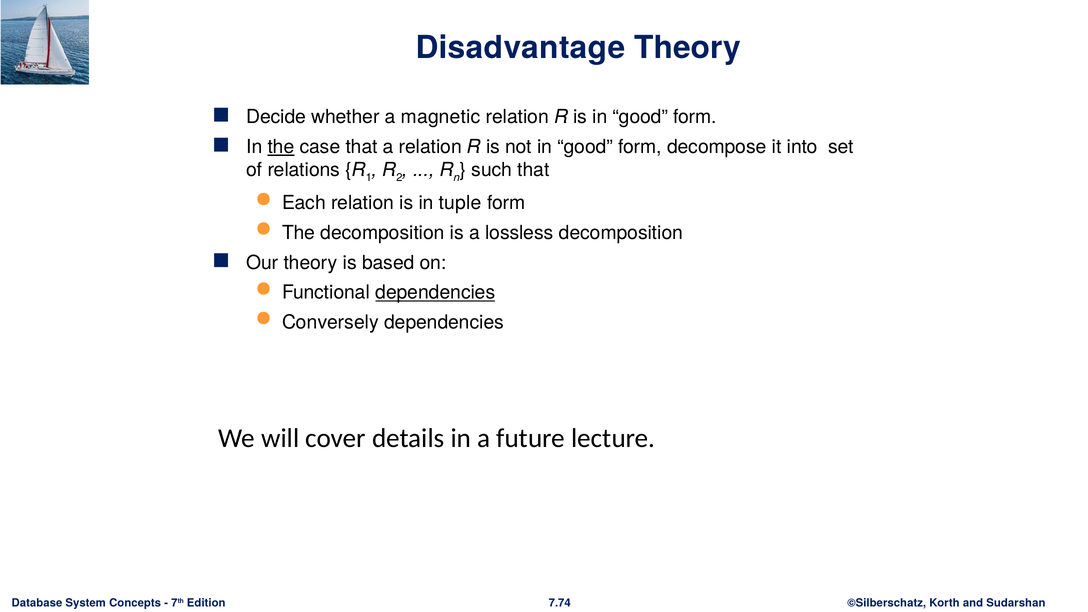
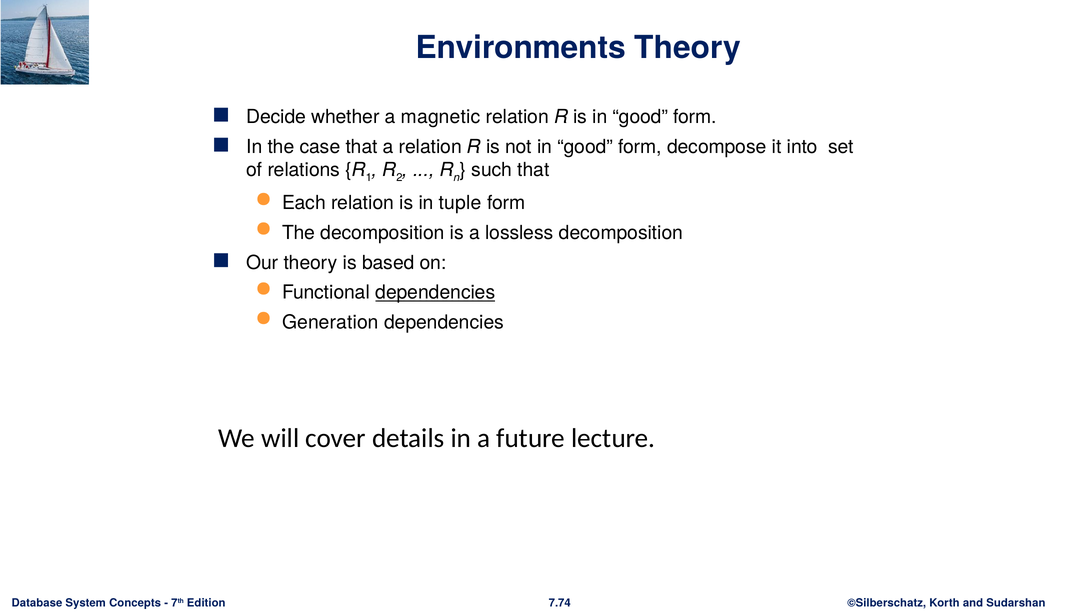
Disadvantage: Disadvantage -> Environments
the at (281, 147) underline: present -> none
Conversely: Conversely -> Generation
